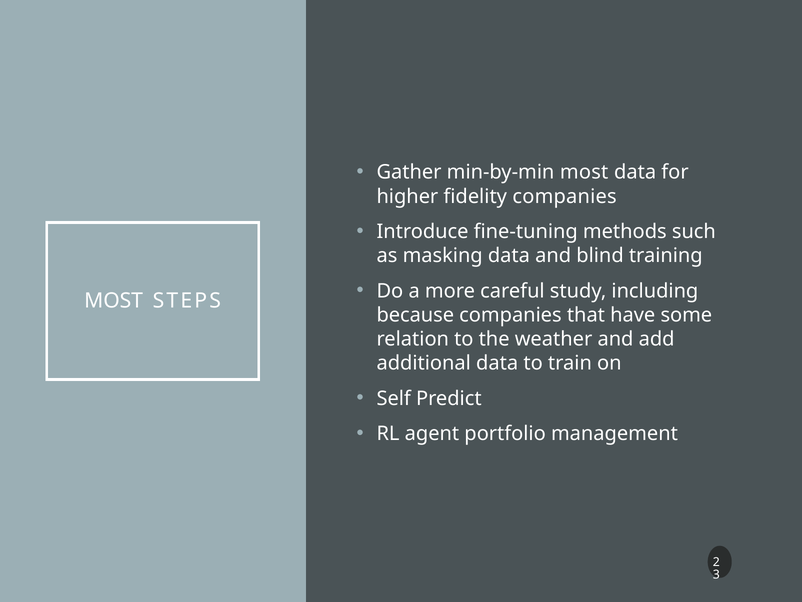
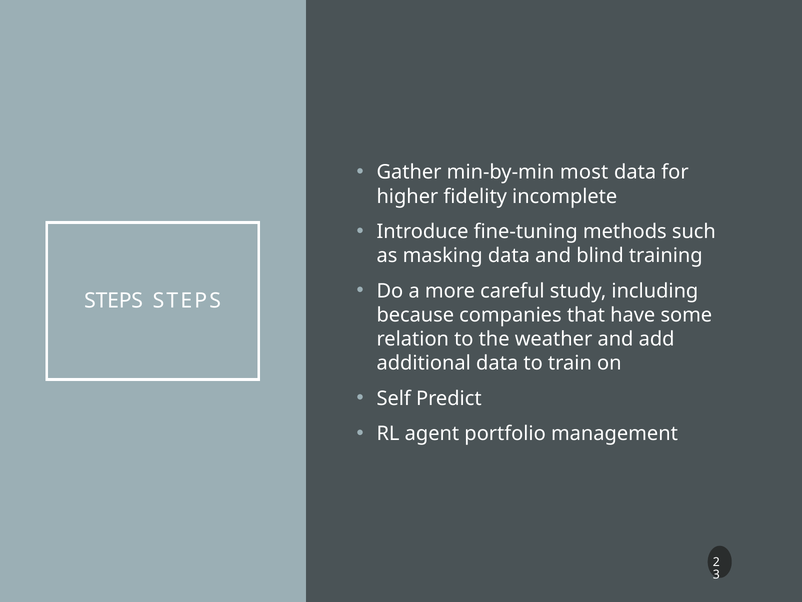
fidelity companies: companies -> incomplete
MOST at (114, 301): MOST -> STEPS
